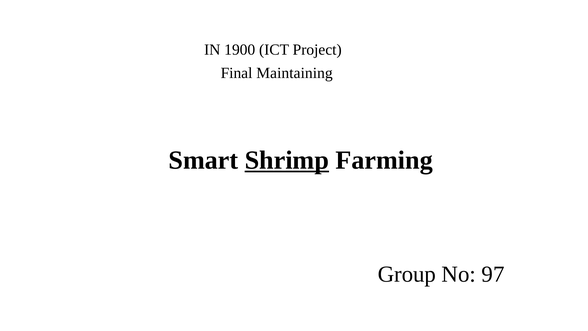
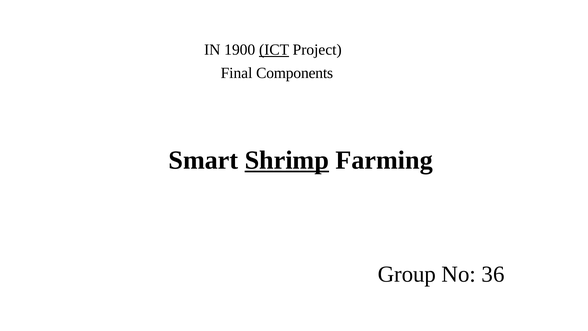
ICT underline: none -> present
Maintaining: Maintaining -> Components
97: 97 -> 36
